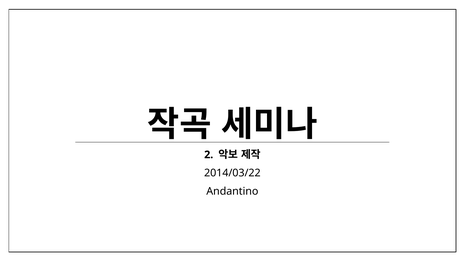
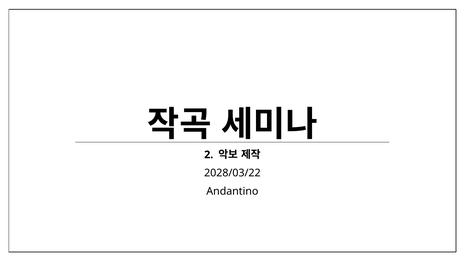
2014/03/22: 2014/03/22 -> 2028/03/22
